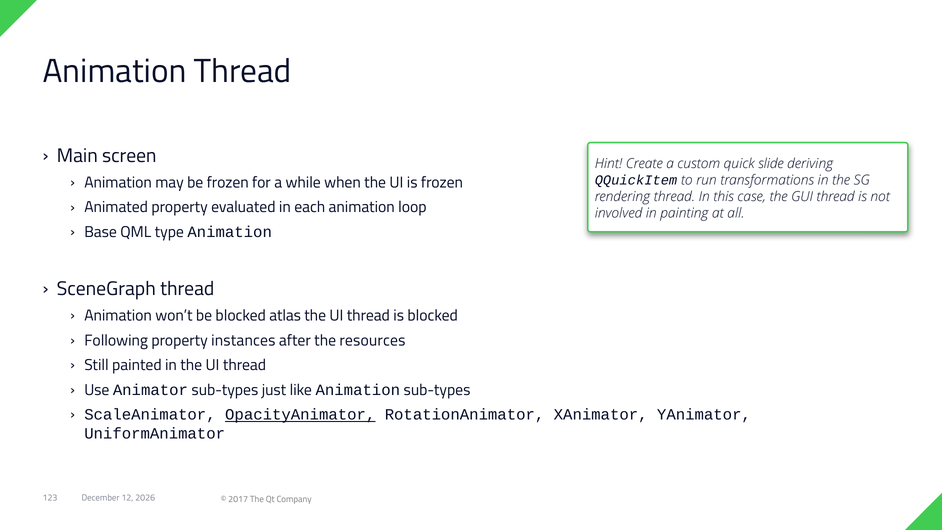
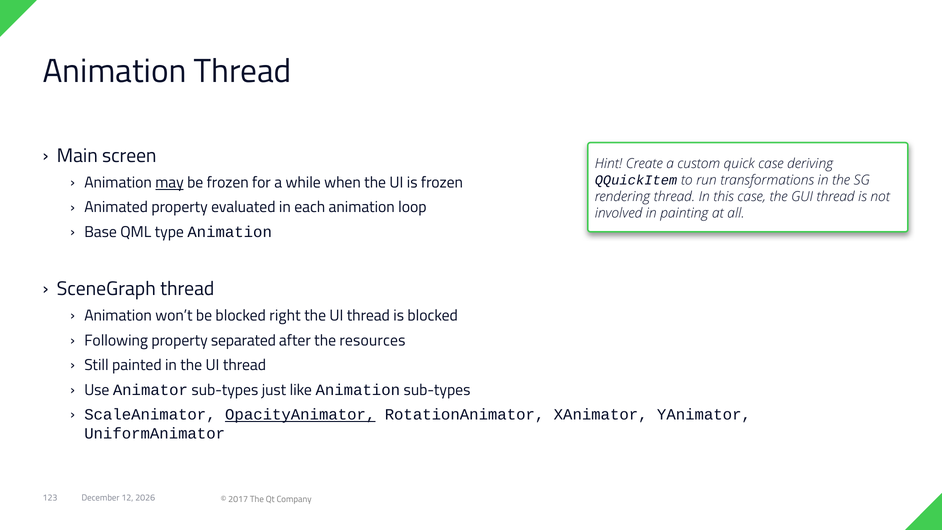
quick slide: slide -> case
may underline: none -> present
atlas: atlas -> right
instances: instances -> separated
